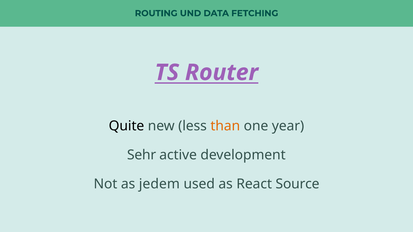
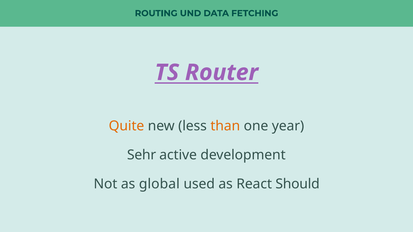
Quite colour: black -> orange
jedem: jedem -> global
Source: Source -> Should
